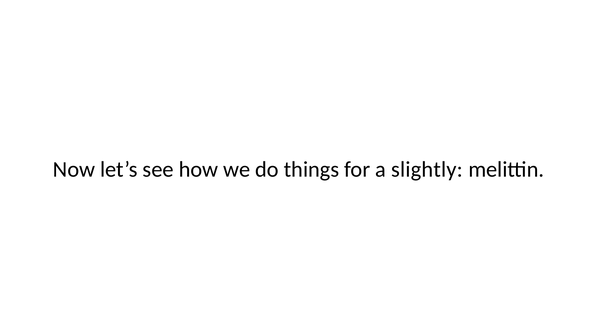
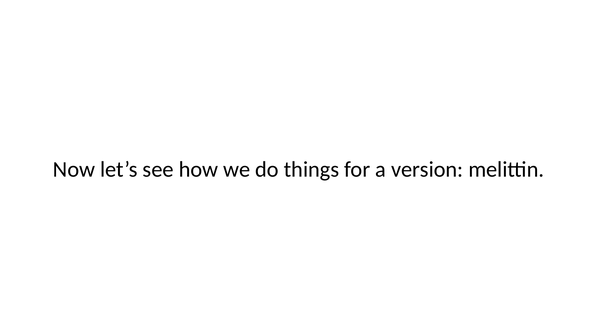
slightly: slightly -> version
